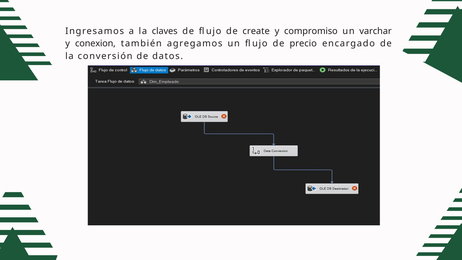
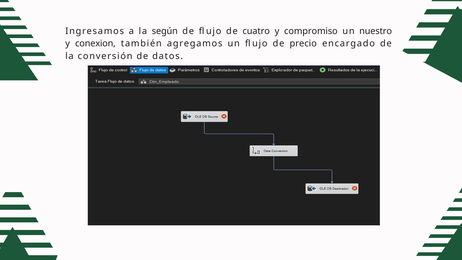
claves: claves -> según
create: create -> cuatro
varchar: varchar -> nuestro
